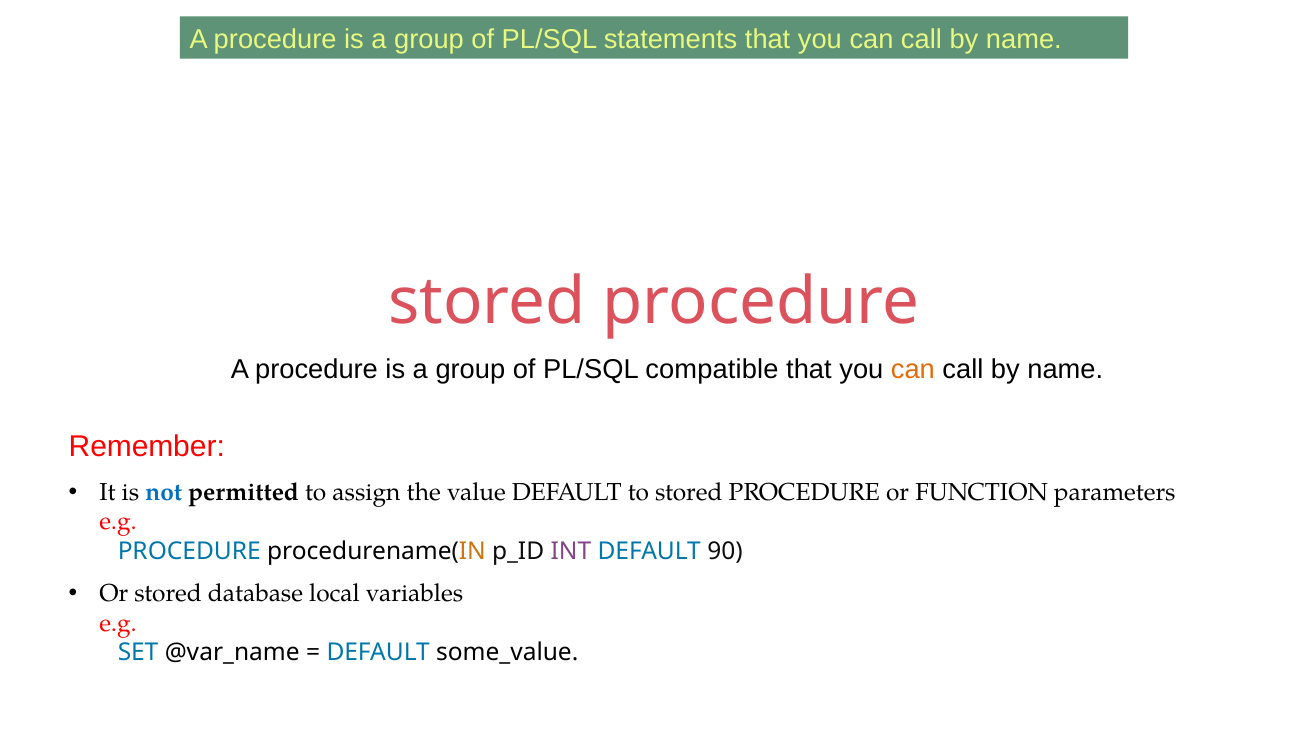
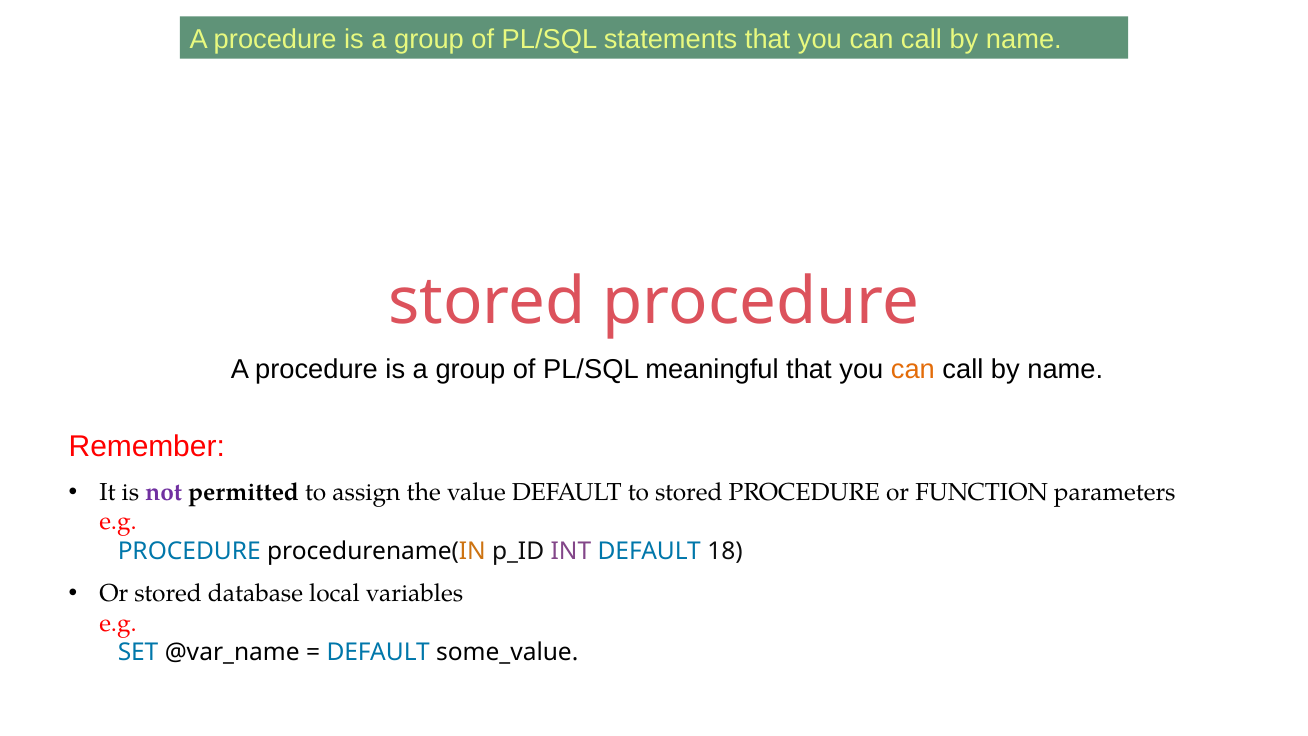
compatible: compatible -> meaningful
not colour: blue -> purple
90: 90 -> 18
